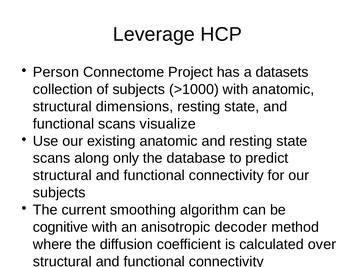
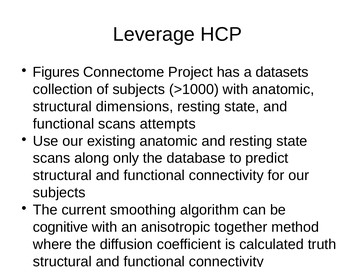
Person: Person -> Figures
visualize: visualize -> attempts
decoder: decoder -> together
over: over -> truth
